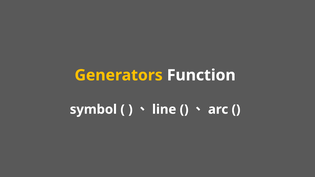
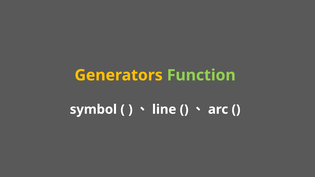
Function colour: white -> light green
